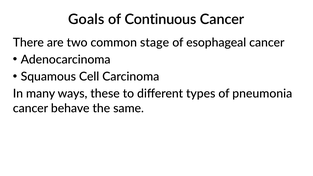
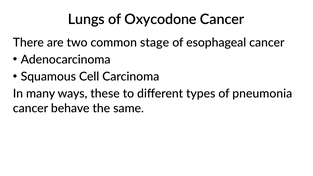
Goals: Goals -> Lungs
Continuous: Continuous -> Oxycodone
